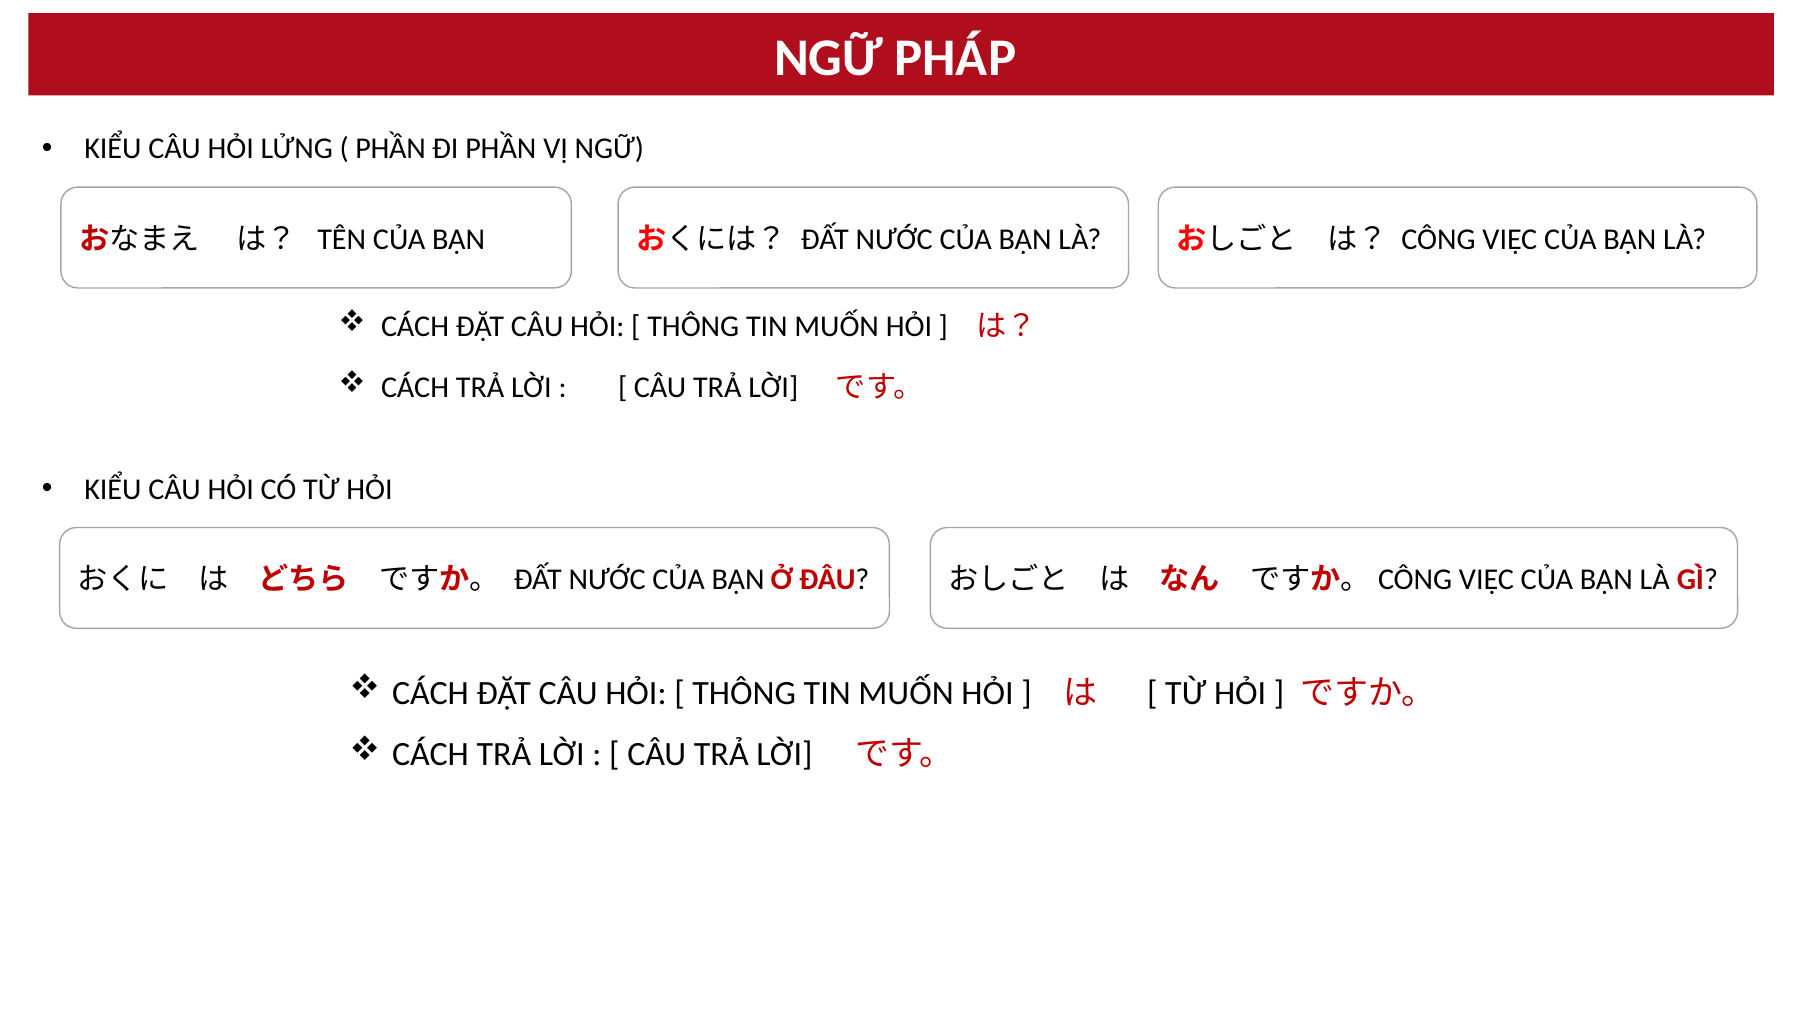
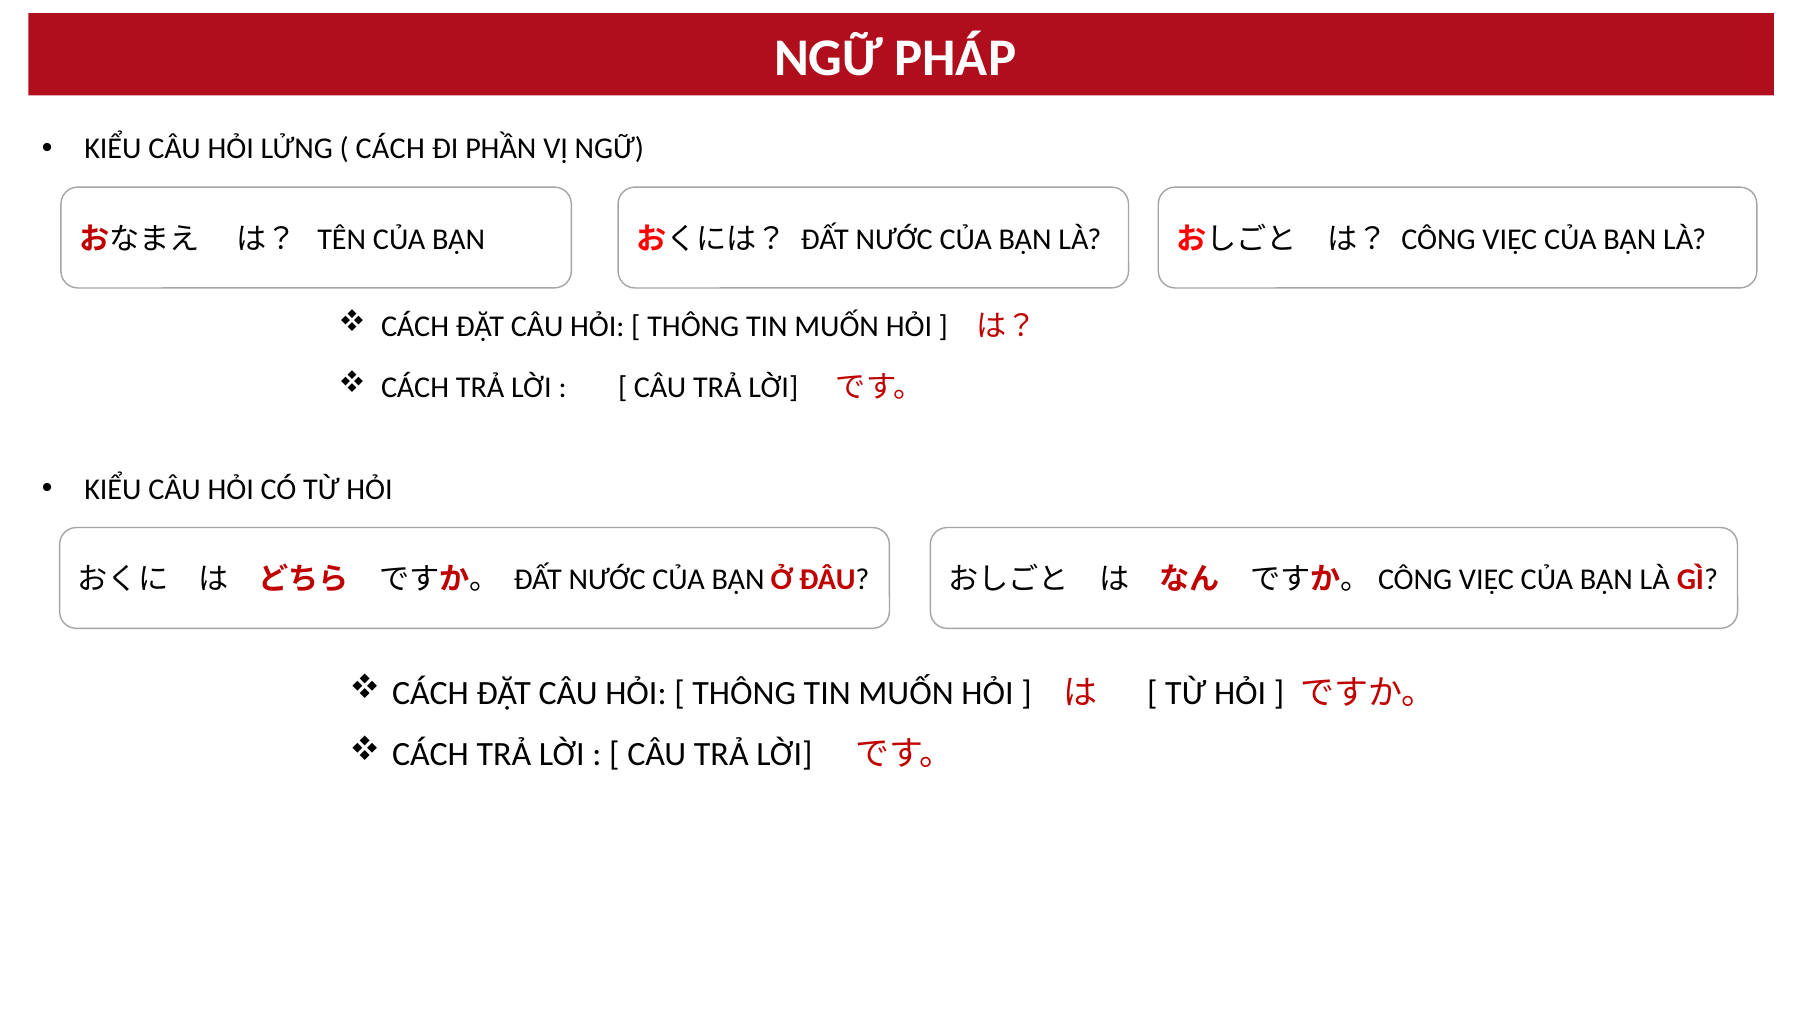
PHẦN at (391, 149): PHẦN -> CÁCH
